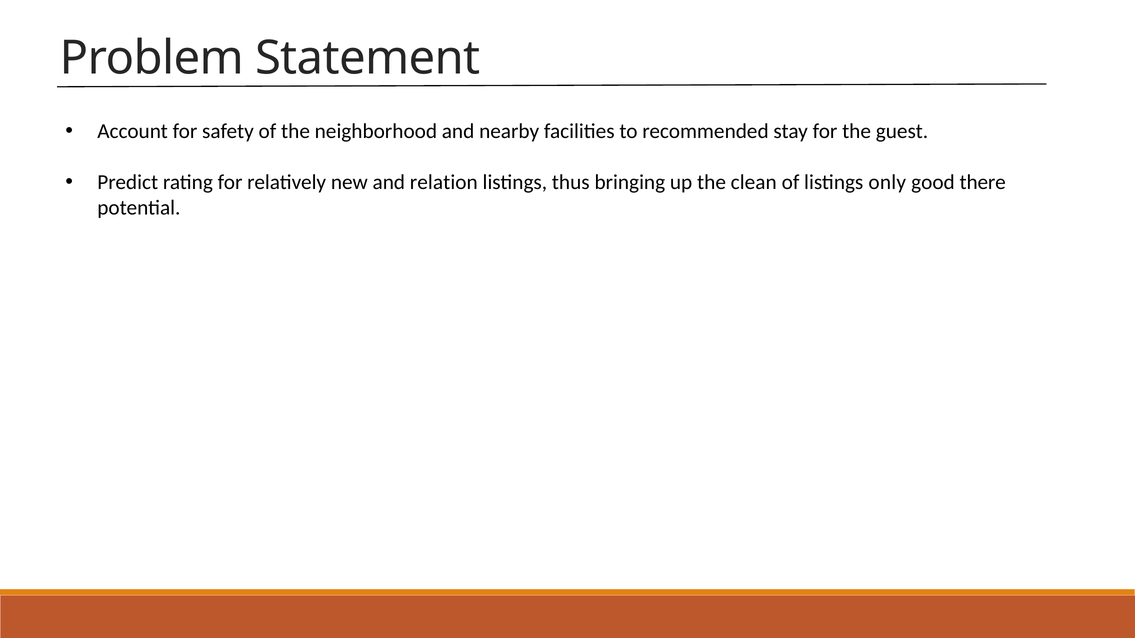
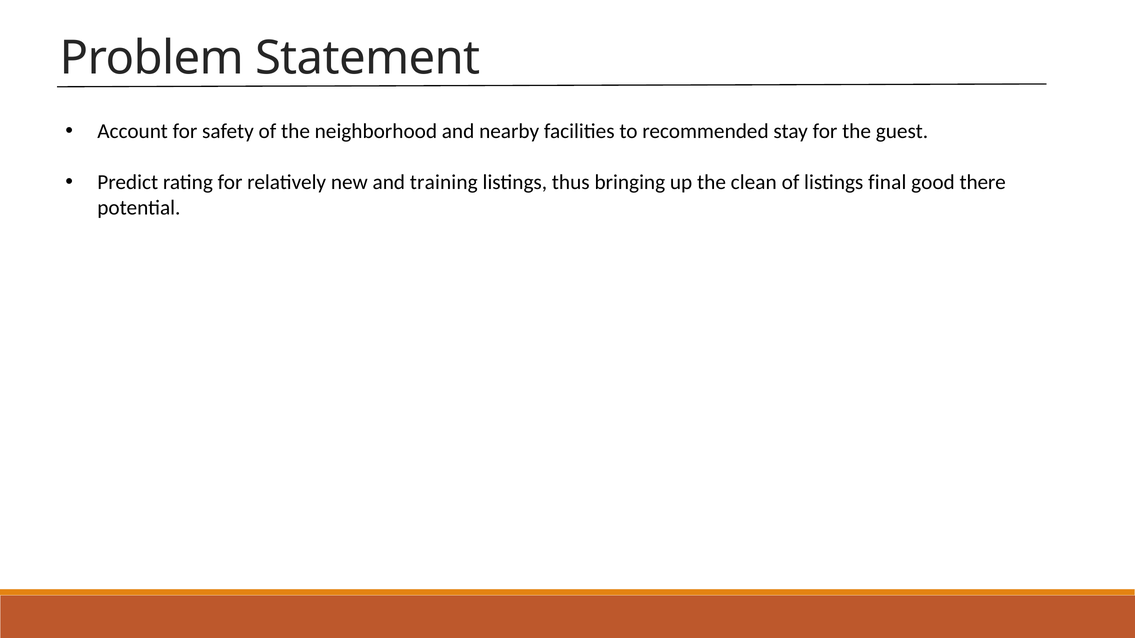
relation: relation -> training
only: only -> final
